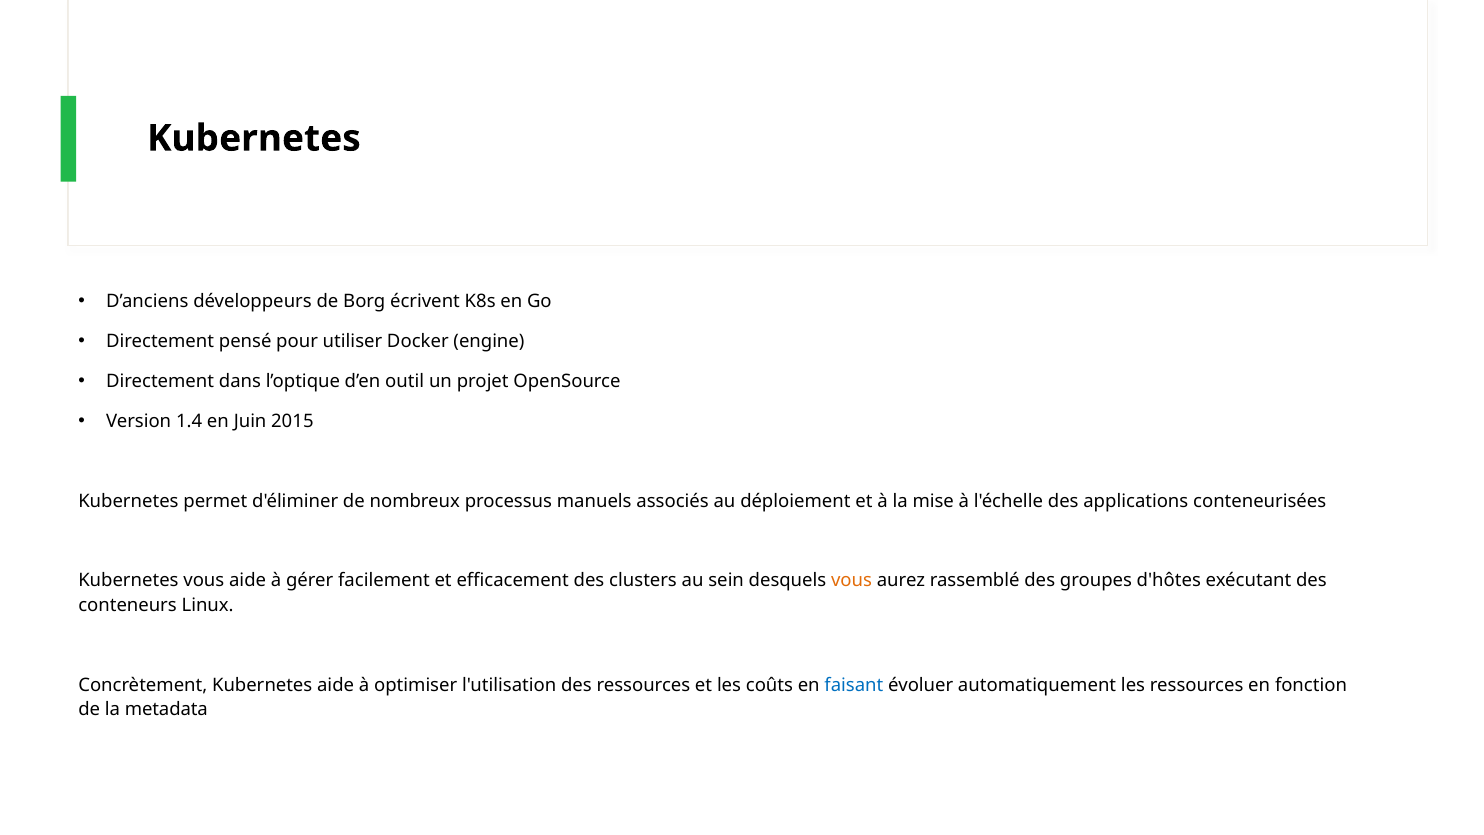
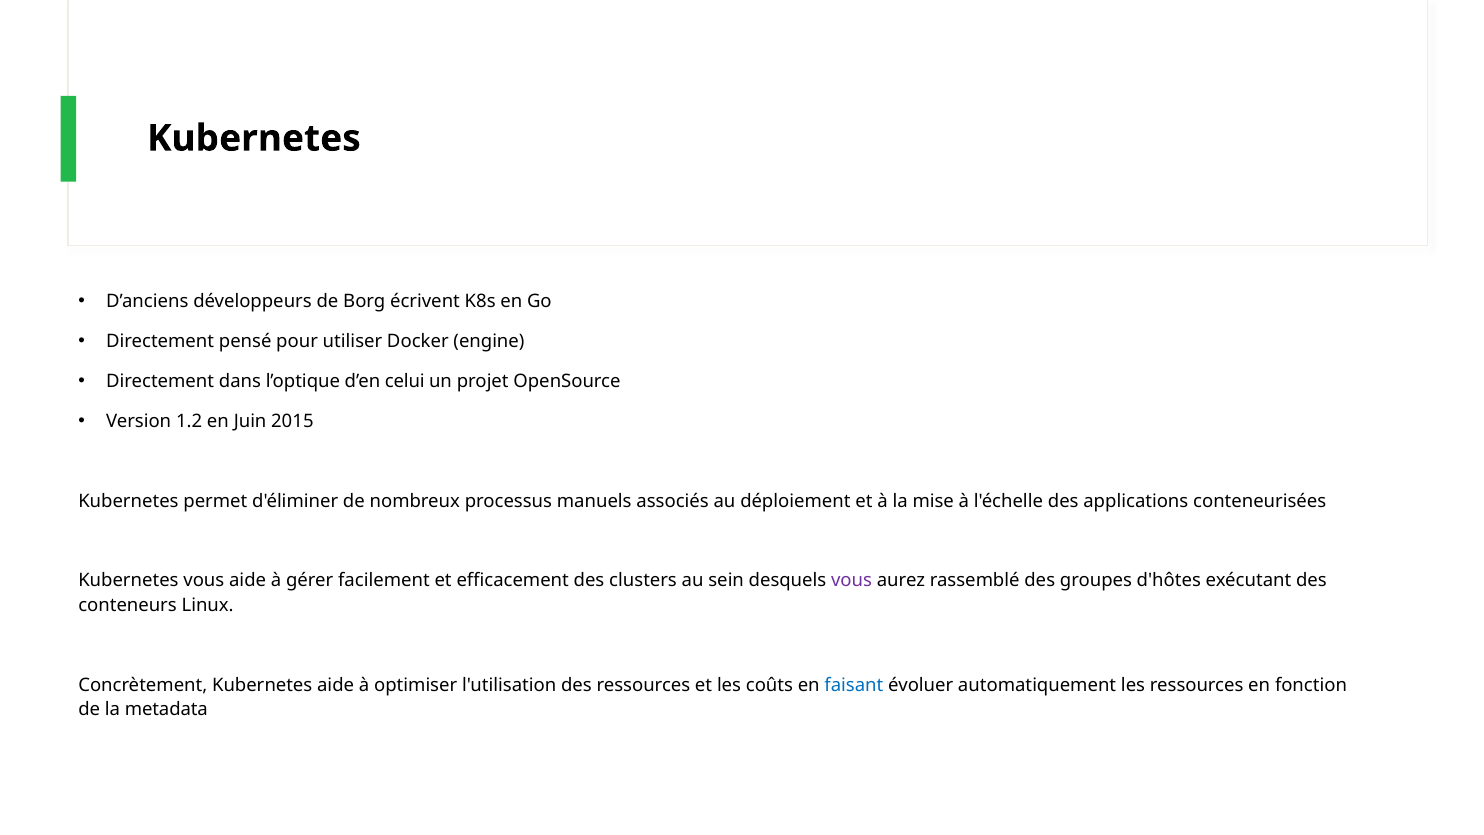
outil: outil -> celui
1.4: 1.4 -> 1.2
vous at (852, 581) colour: orange -> purple
